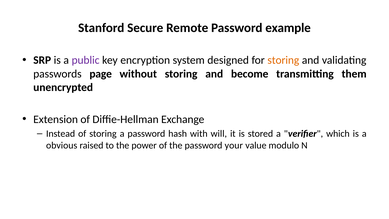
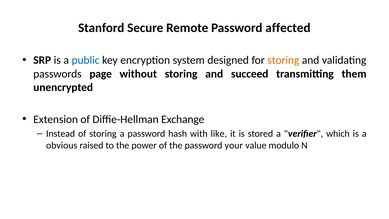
example: example -> affected
public colour: purple -> blue
become: become -> succeed
will: will -> like
